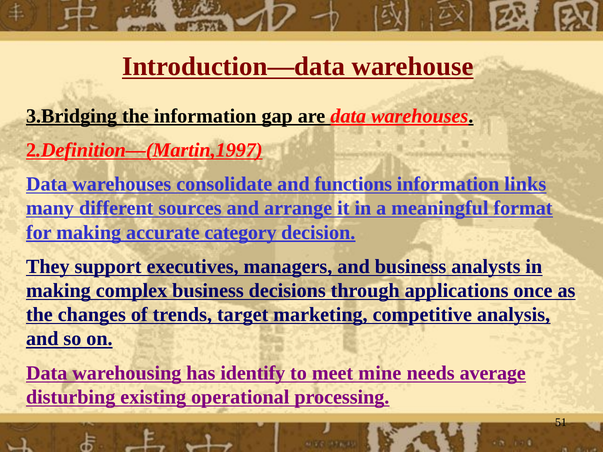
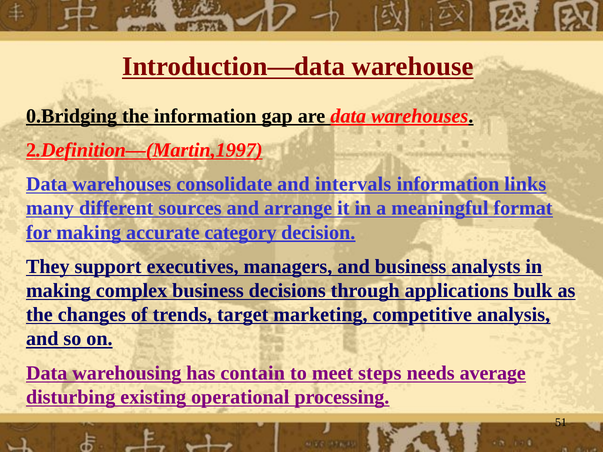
3.Bridging: 3.Bridging -> 0.Bridging
functions: functions -> intervals
once: once -> bulk
identify: identify -> contain
mine: mine -> steps
